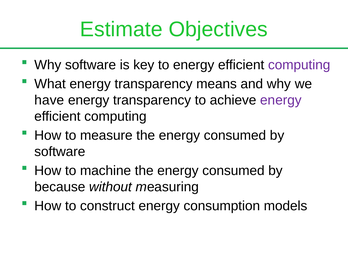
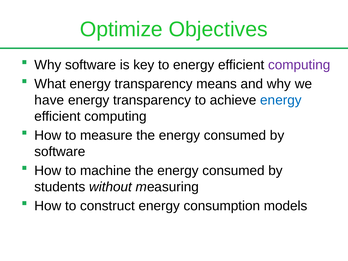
Estimate: Estimate -> Optimize
energy at (281, 100) colour: purple -> blue
because: because -> students
